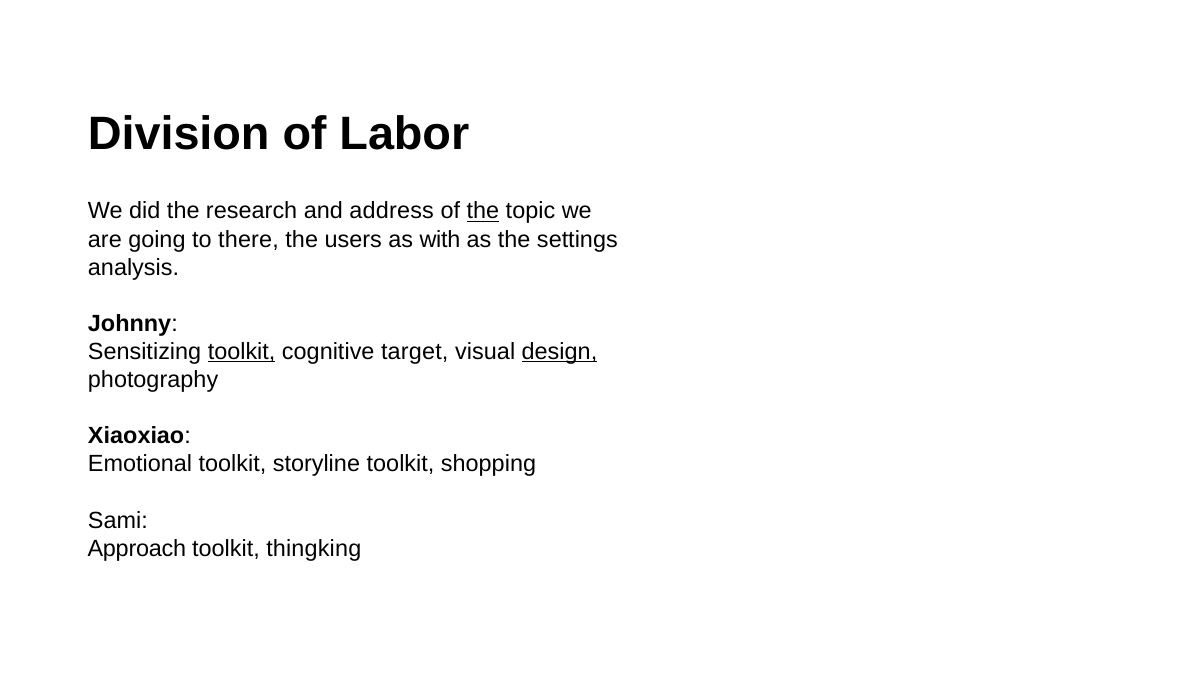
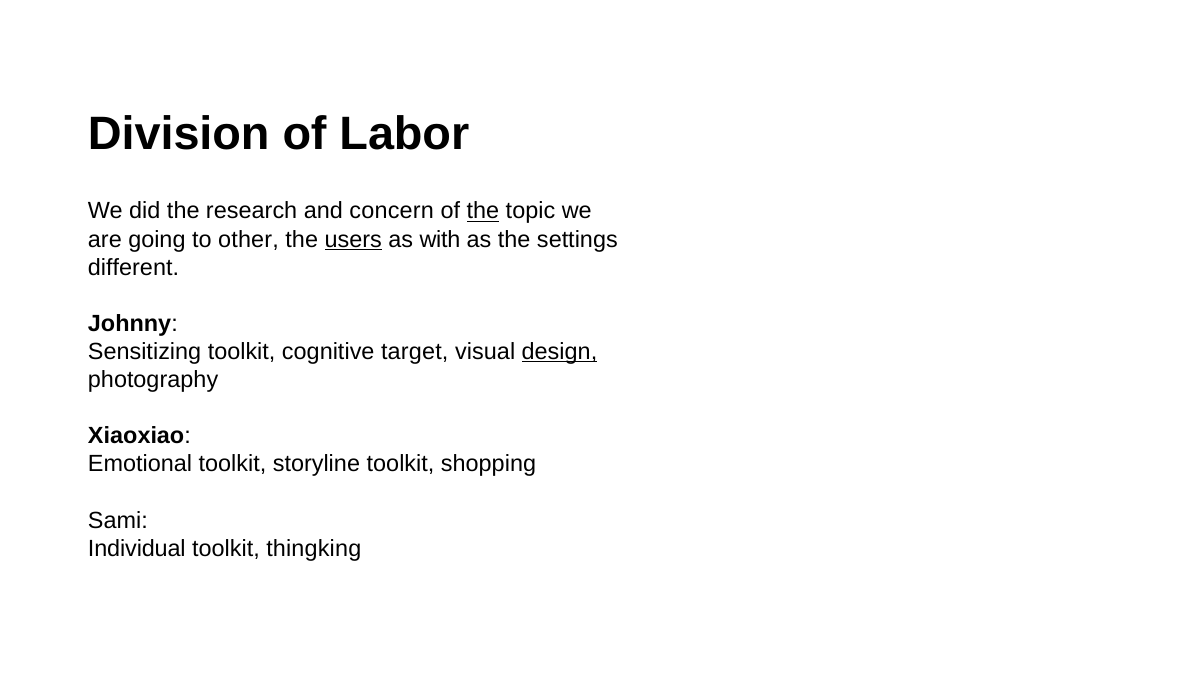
address: address -> concern
there: there -> other
users underline: none -> present
analysis: analysis -> different
toolkit at (242, 352) underline: present -> none
Approach: Approach -> Individual
